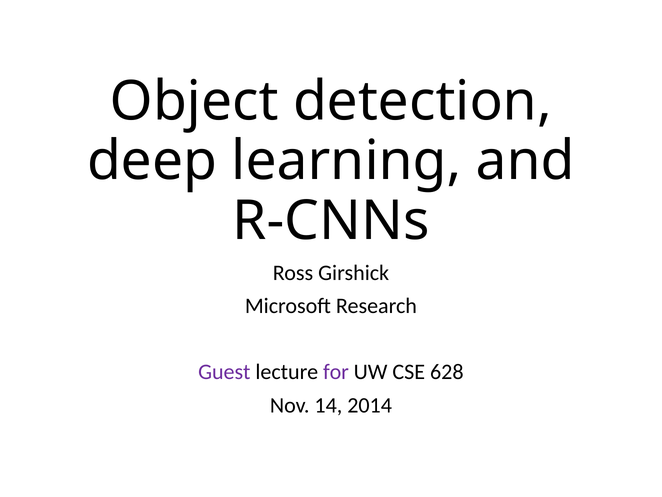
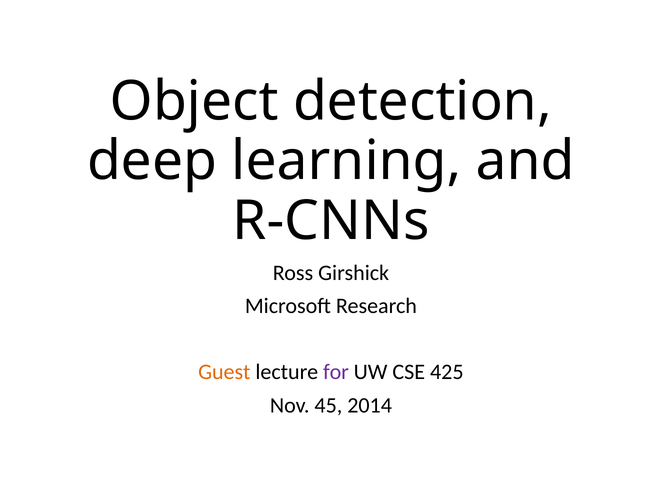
Guest colour: purple -> orange
628: 628 -> 425
14: 14 -> 45
